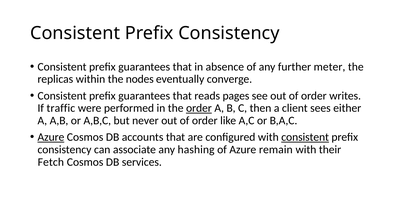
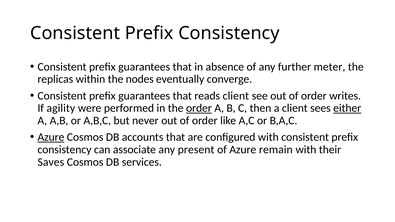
reads pages: pages -> client
traffic: traffic -> agility
either underline: none -> present
consistent at (305, 137) underline: present -> none
hashing: hashing -> present
Fetch: Fetch -> Saves
